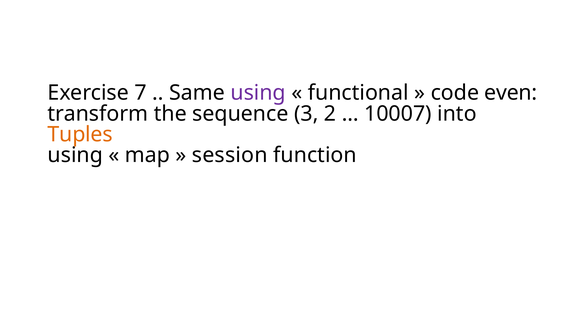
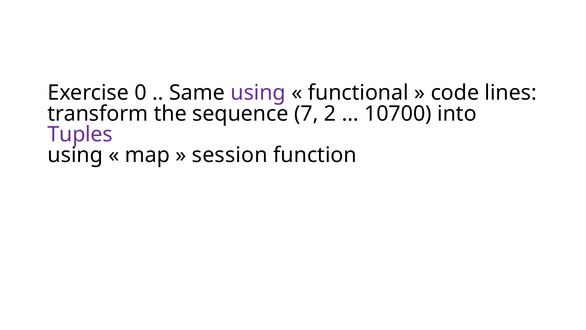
7: 7 -> 0
even: even -> lines
3: 3 -> 7
10007: 10007 -> 10700
Tuples colour: orange -> purple
